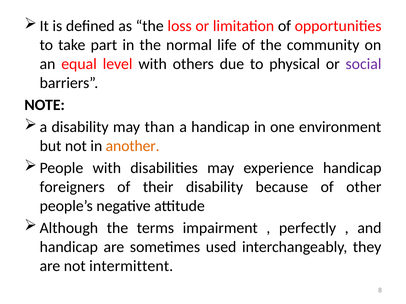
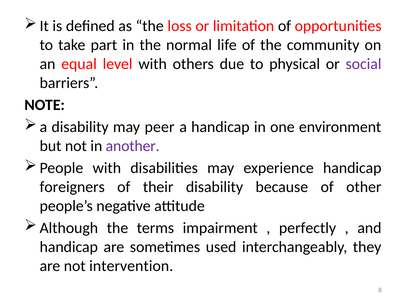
than: than -> peer
another colour: orange -> purple
intermittent: intermittent -> intervention
